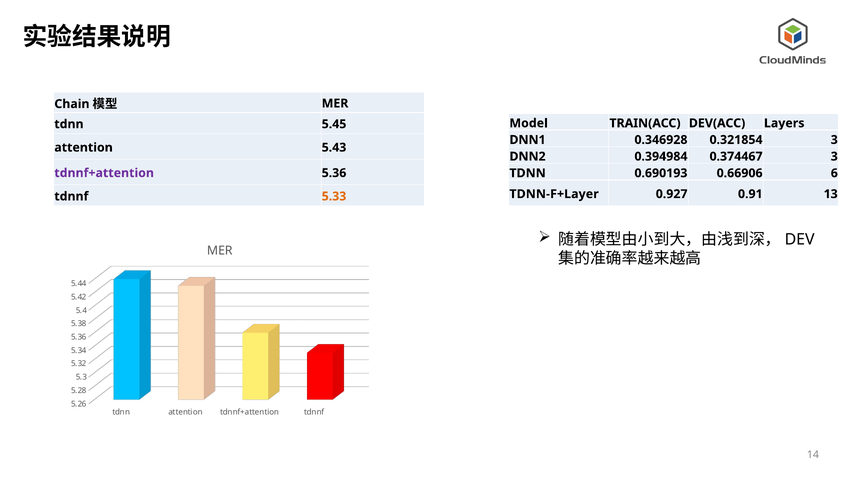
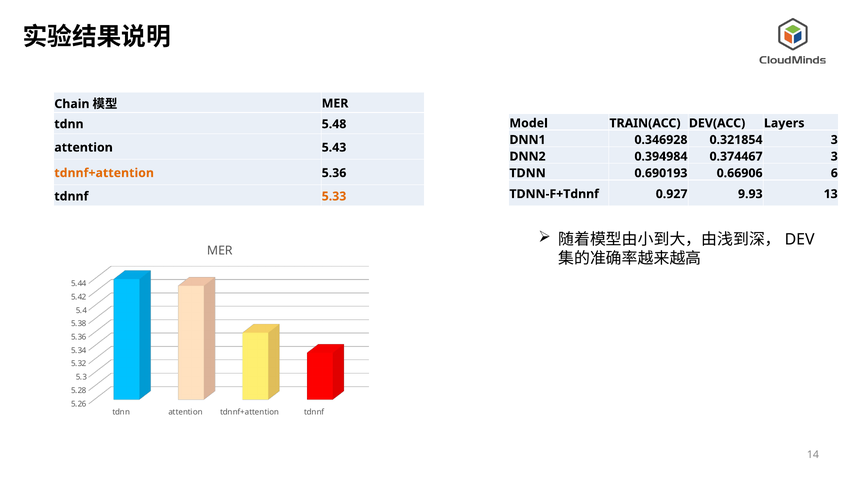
5.45: 5.45 -> 5.48
tdnnf+attention at (104, 173) colour: purple -> orange
TDNN-F+Layer: TDNN-F+Layer -> TDNN-F+Tdnnf
0.91: 0.91 -> 9.93
